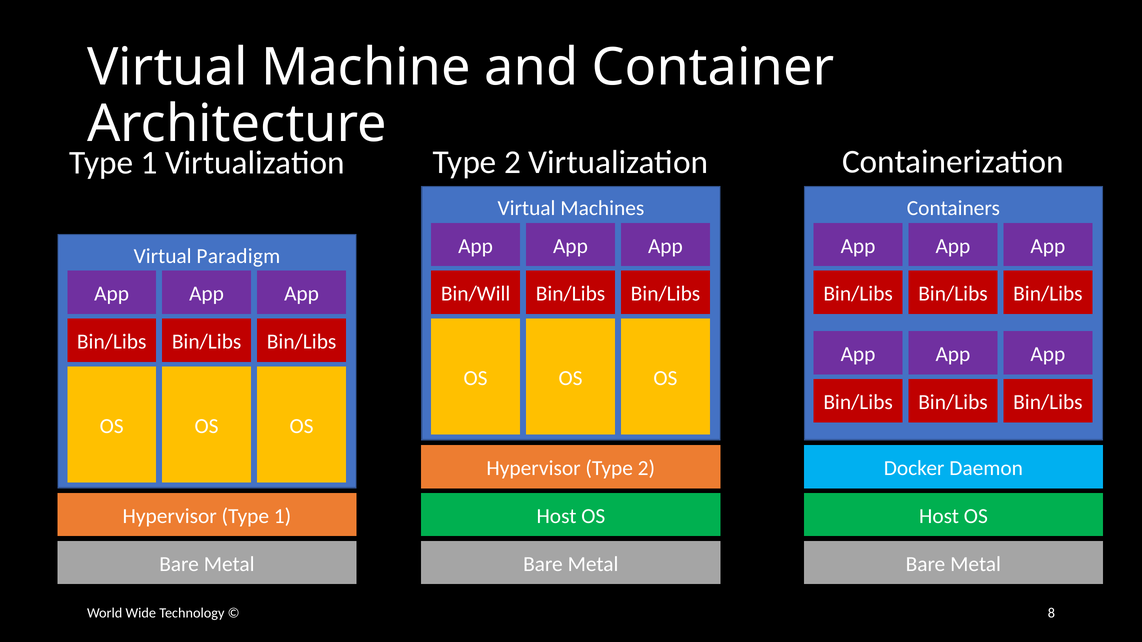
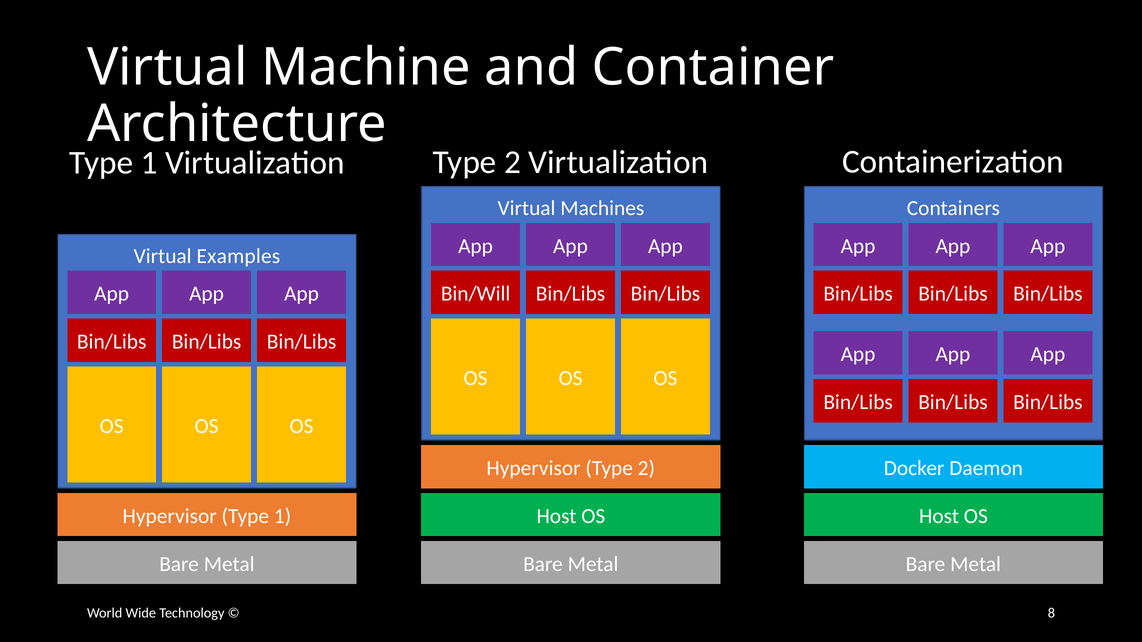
Paradigm: Paradigm -> Examples
